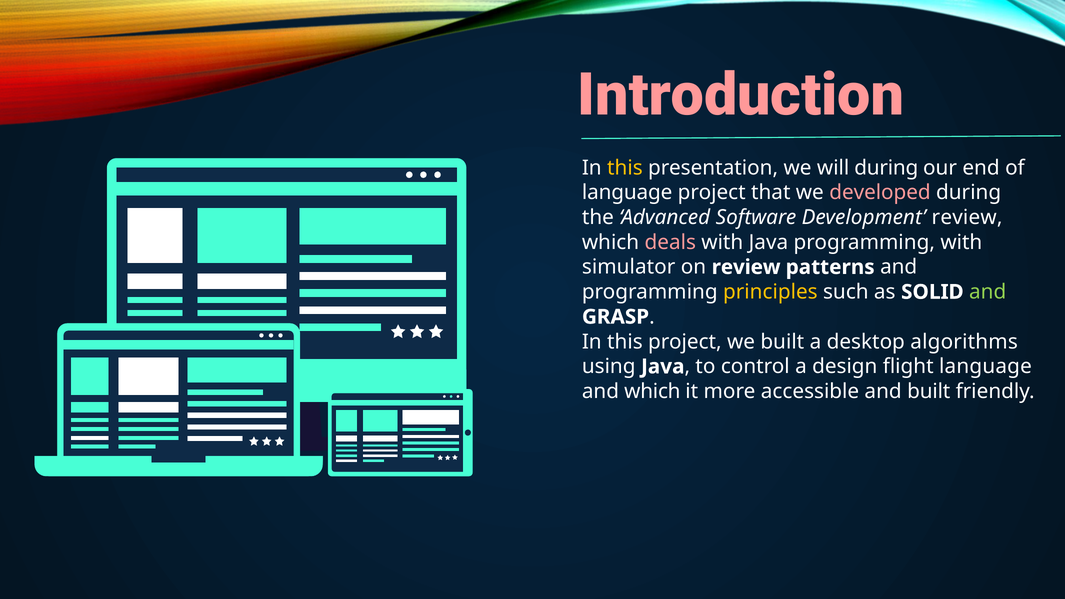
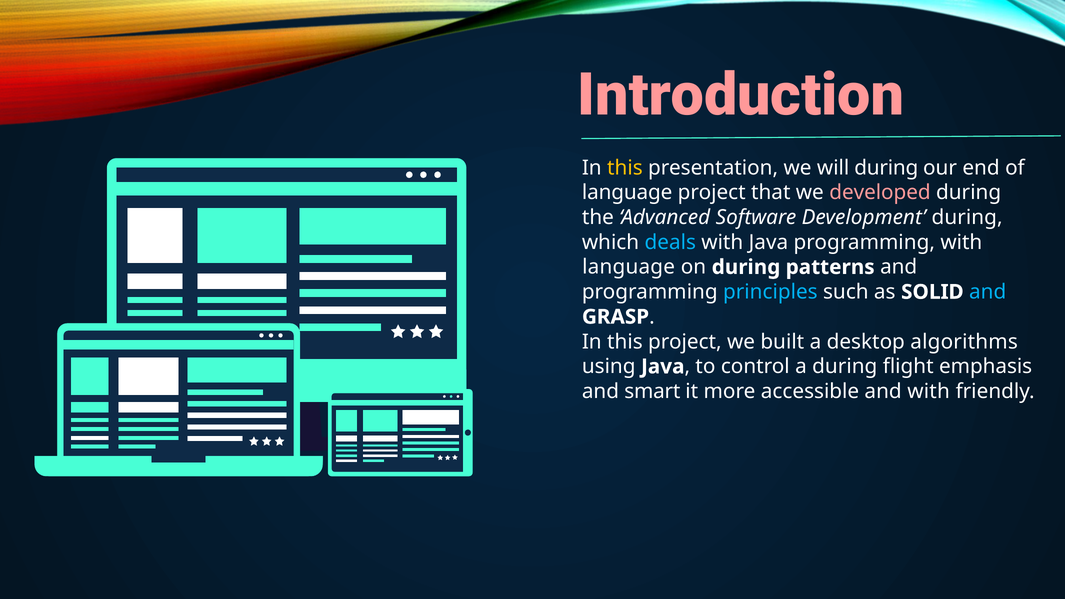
Development review: review -> during
deals colour: pink -> light blue
simulator at (629, 267): simulator -> language
on review: review -> during
principles colour: yellow -> light blue
and at (988, 292) colour: light green -> light blue
a design: design -> during
flight language: language -> emphasis
and which: which -> smart
and built: built -> with
